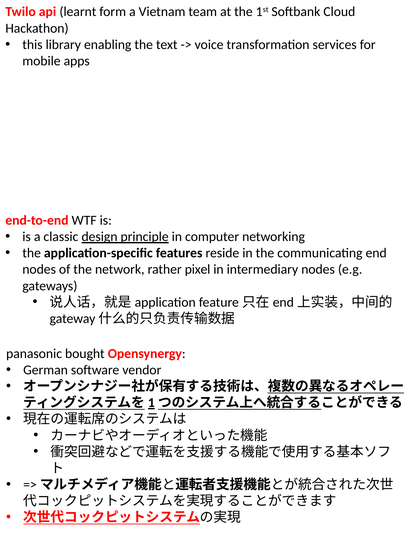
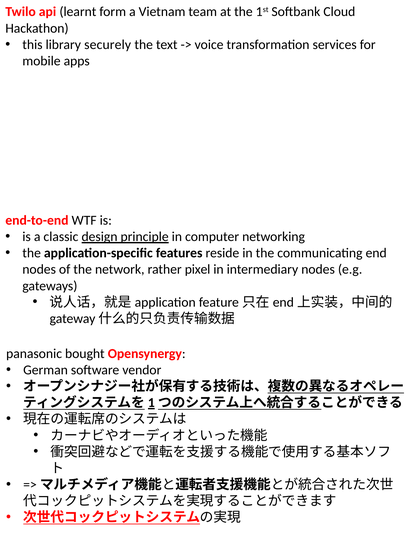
enabling: enabling -> securely
